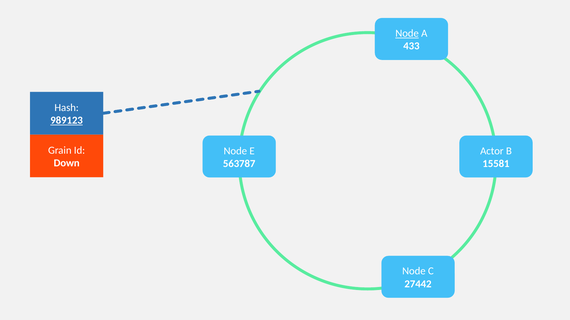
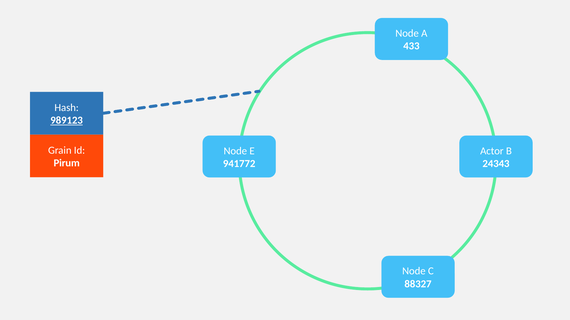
Node at (407, 33) underline: present -> none
Down: Down -> Pirum
563787: 563787 -> 941772
15581: 15581 -> 24343
27442: 27442 -> 88327
